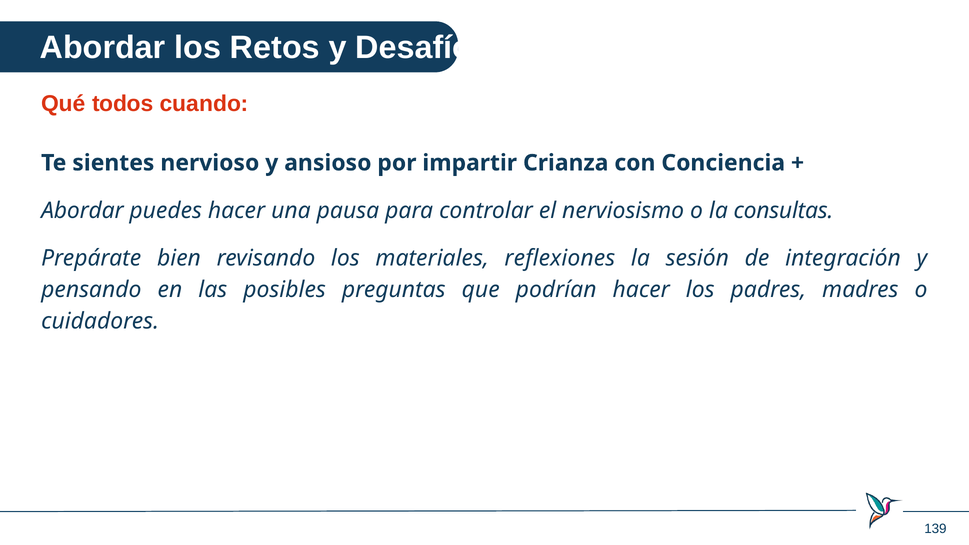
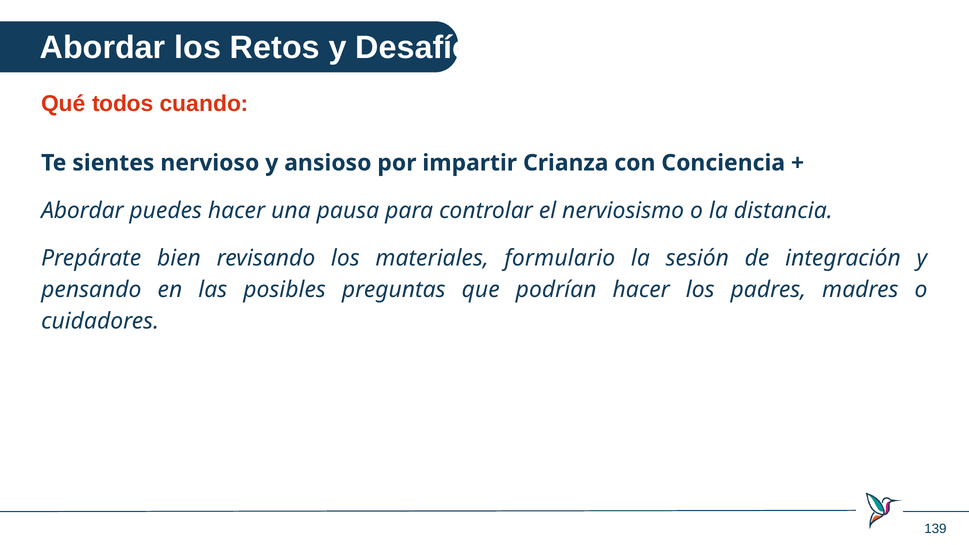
consultas: consultas -> distancia
reflexiones: reflexiones -> formulario
